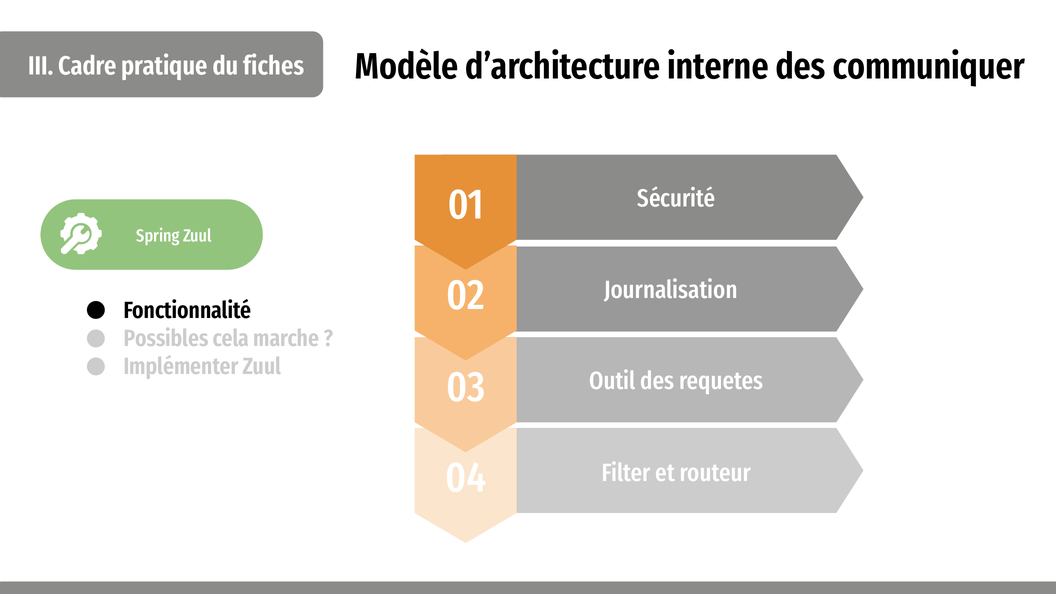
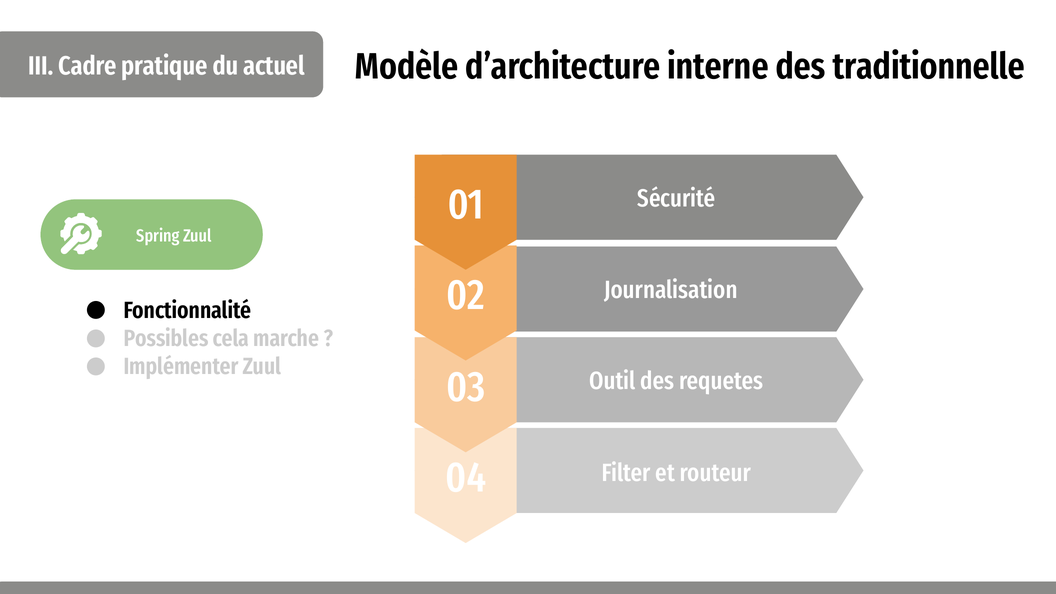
communiquer: communiquer -> traditionnelle
fiches: fiches -> actuel
